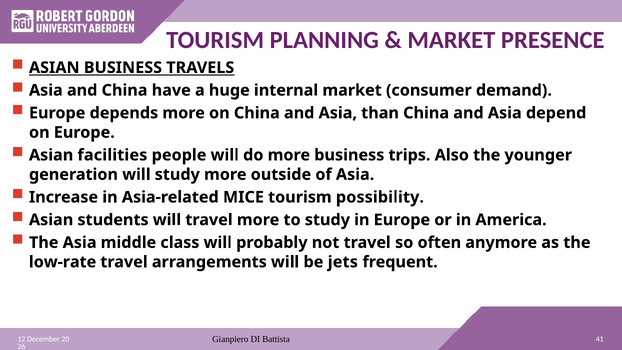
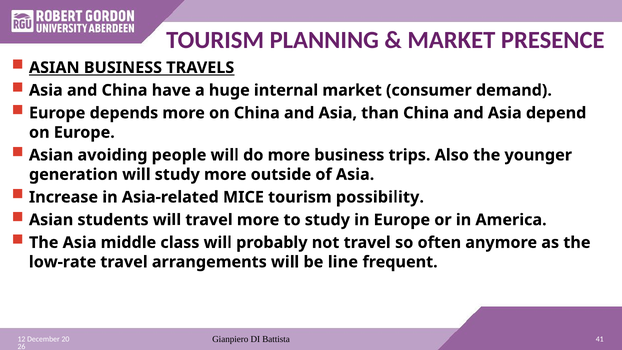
facilities: facilities -> avoiding
jets: jets -> line
